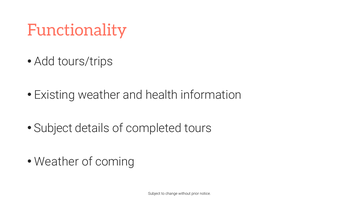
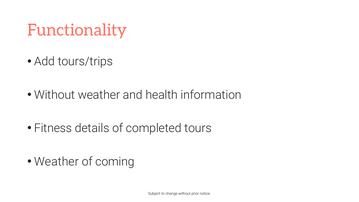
Existing at (55, 95): Existing -> Without
Subject at (53, 128): Subject -> Fitness
